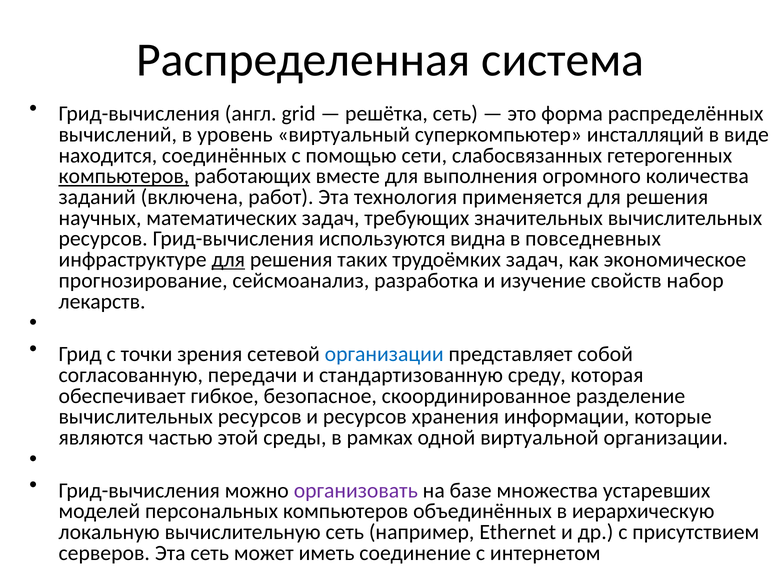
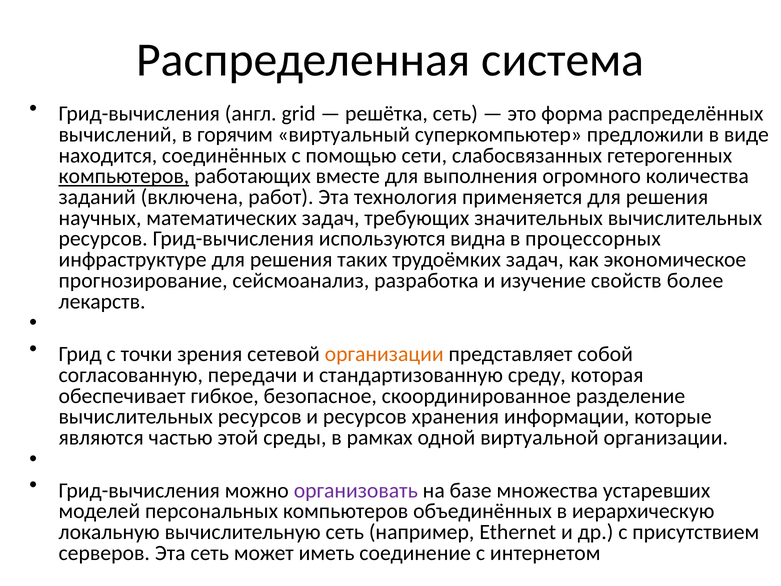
уровень: уровень -> горячим
инсталляций: инсталляций -> предложили
повседневных: повседневных -> процессорных
для at (228, 260) underline: present -> none
набор: набор -> более
организации at (384, 354) colour: blue -> orange
